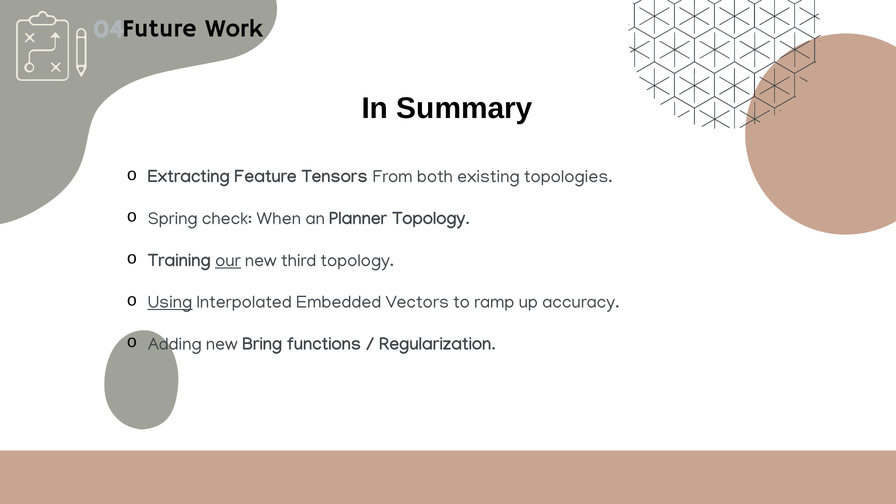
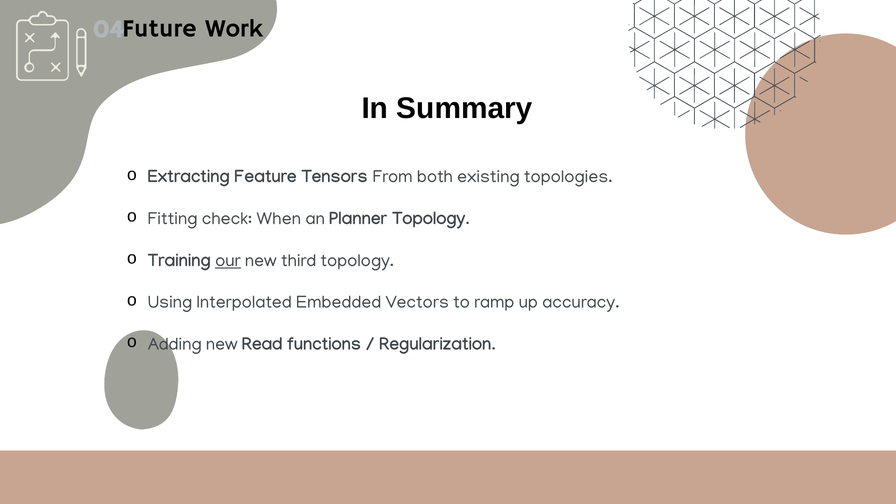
Spring: Spring -> Fitting
Using underline: present -> none
Bring: Bring -> Read
